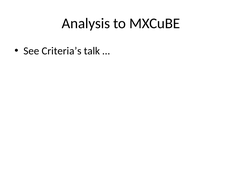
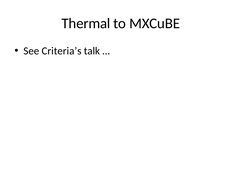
Analysis: Analysis -> Thermal
